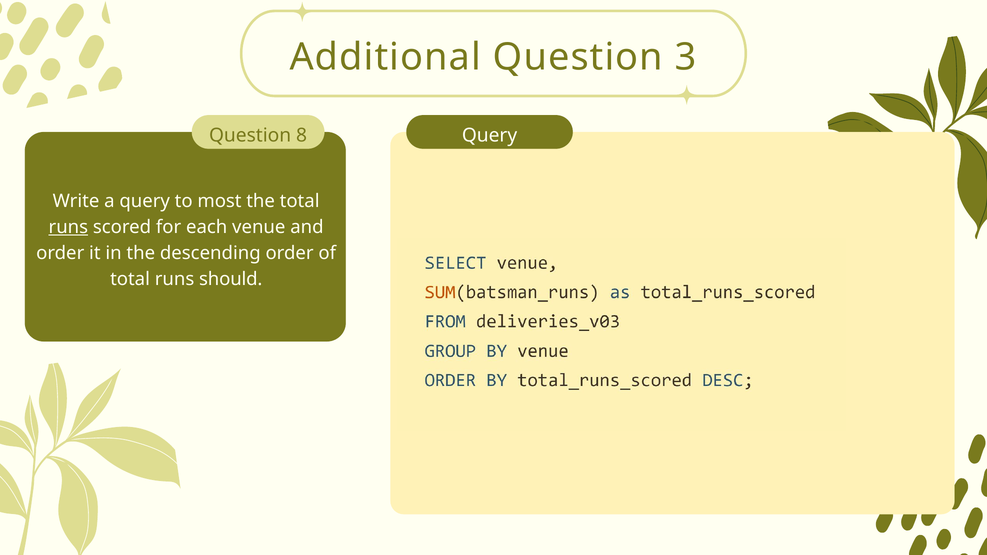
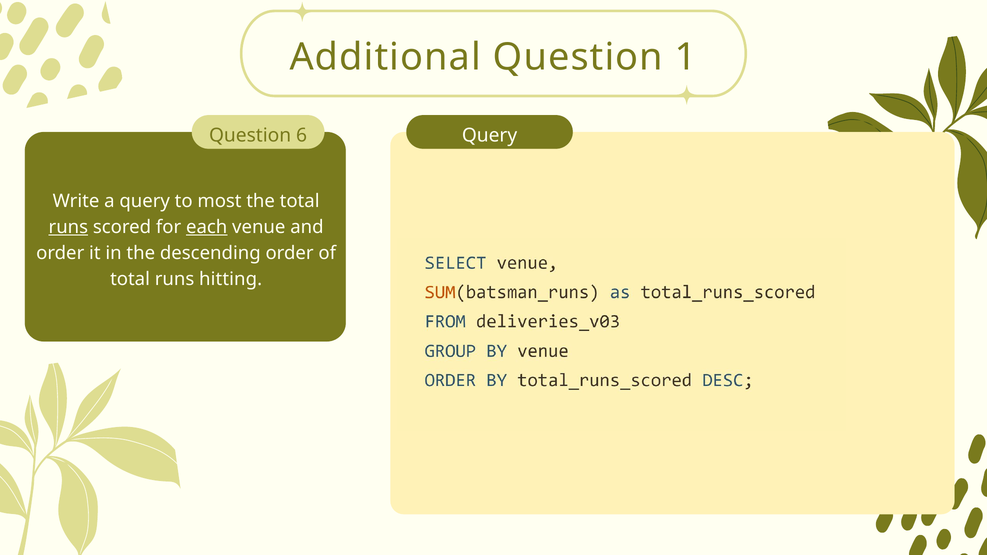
3: 3 -> 1
8: 8 -> 6
each underline: none -> present
should: should -> hitting
